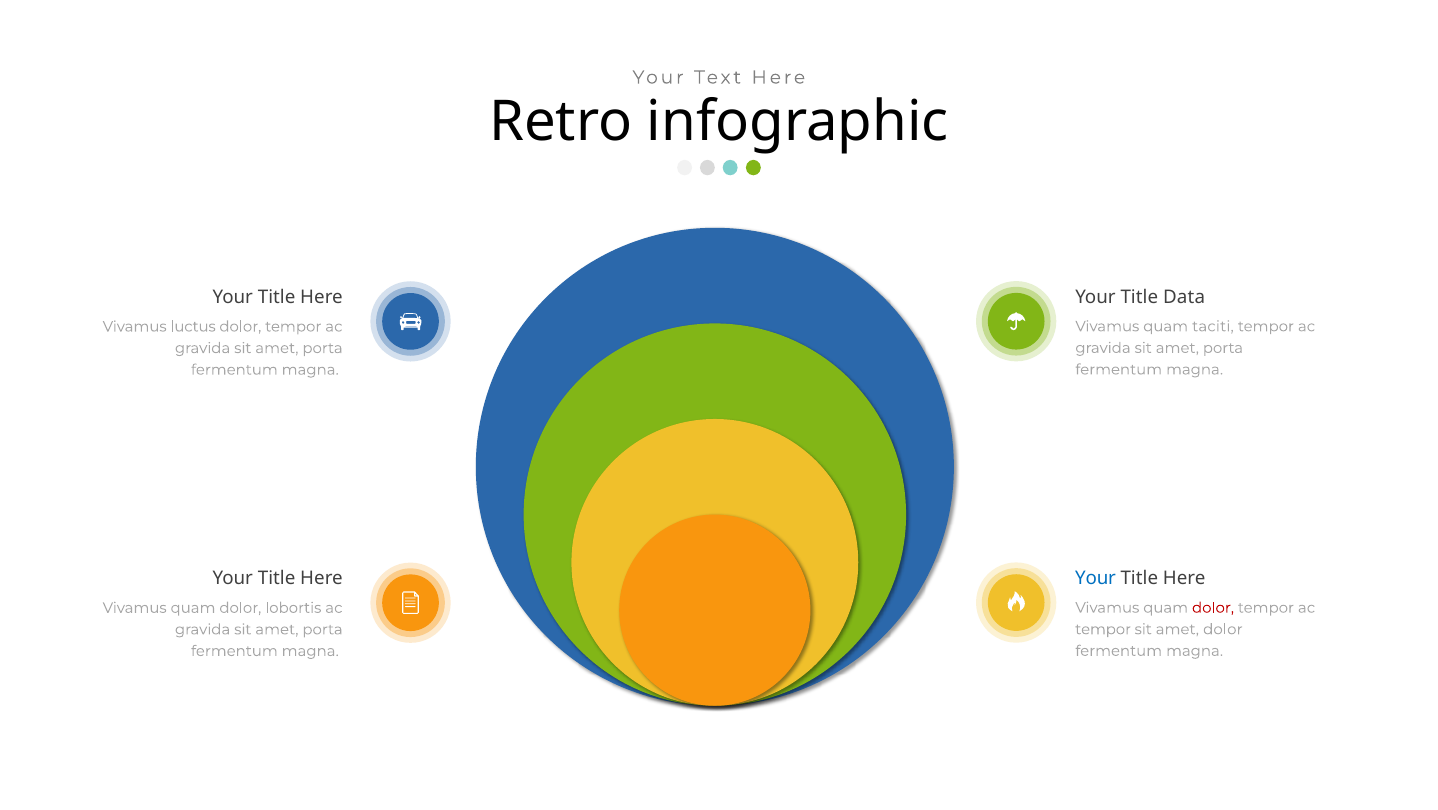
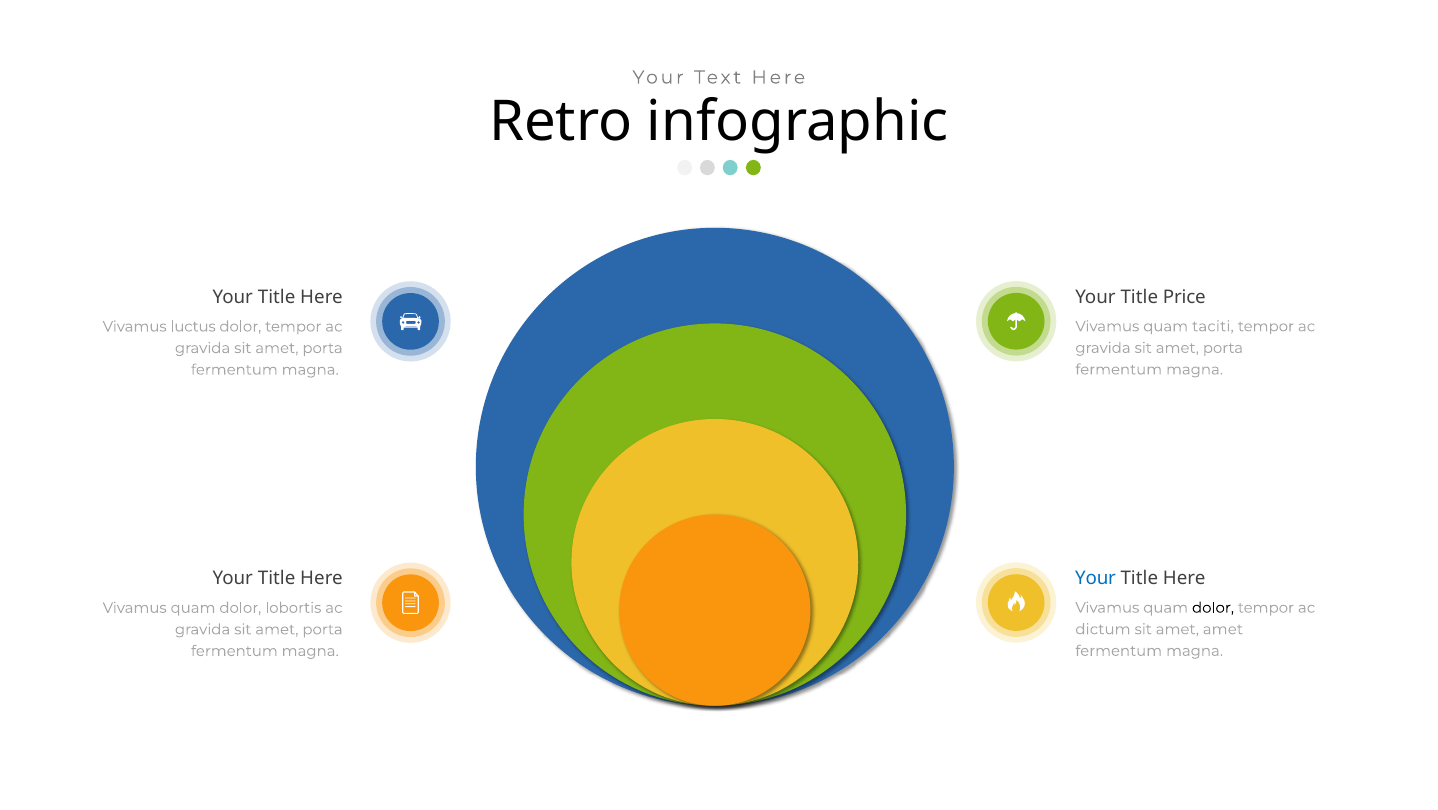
Data: Data -> Price
dolor at (1213, 608) colour: red -> black
tempor at (1103, 629): tempor -> dictum
amet dolor: dolor -> amet
